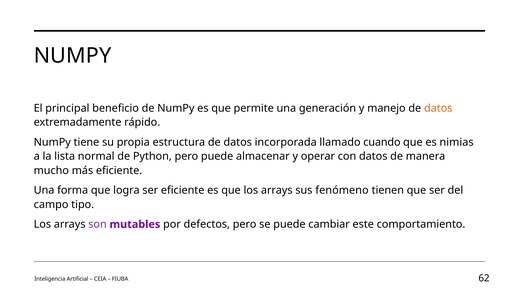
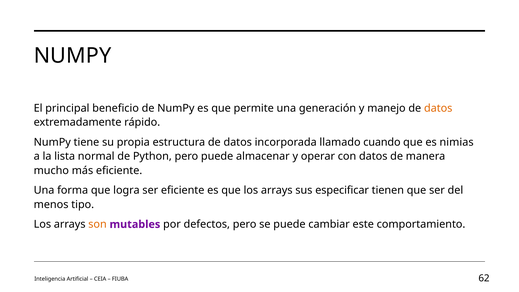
fenómeno: fenómeno -> especificar
campo: campo -> menos
son colour: purple -> orange
